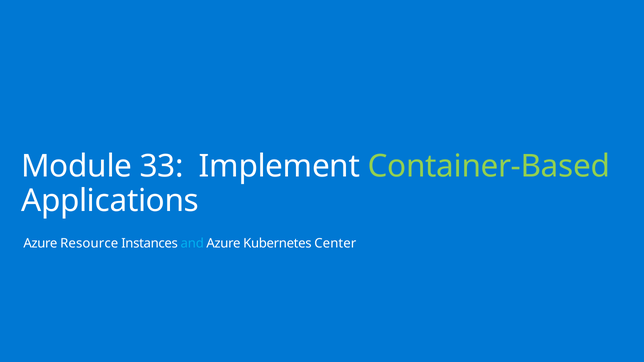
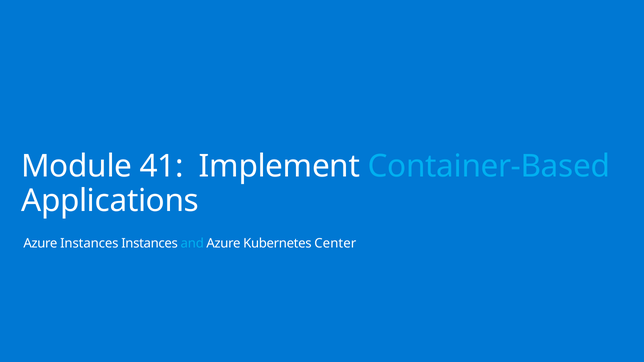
33: 33 -> 41
Container-Based colour: light green -> light blue
Azure Resource: Resource -> Instances
